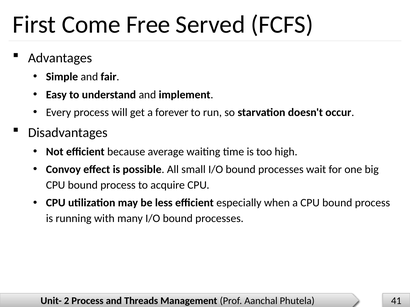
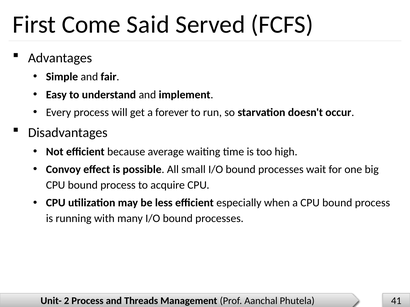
Free: Free -> Said
